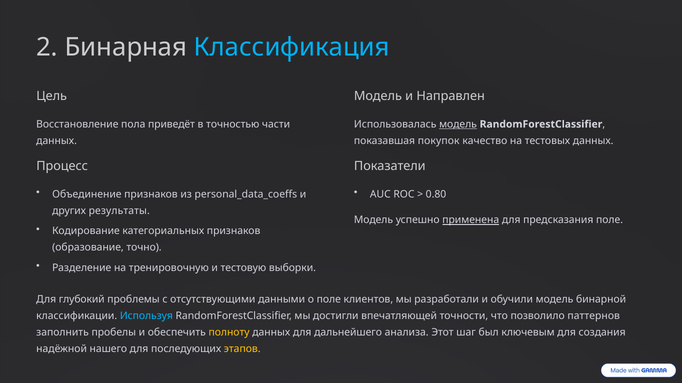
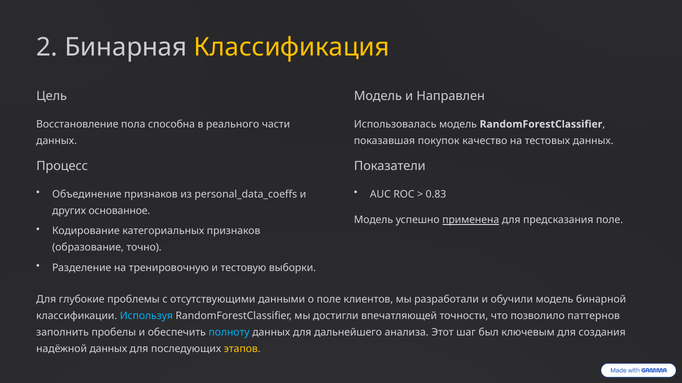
Классификация colour: light blue -> yellow
приведёт: приведёт -> способна
точностью: точностью -> реального
модель at (458, 124) underline: present -> none
0.80: 0.80 -> 0.83
результаты: результаты -> основанное
глубокий: глубокий -> глубокие
полноту colour: yellow -> light blue
надёжной нашего: нашего -> данных
